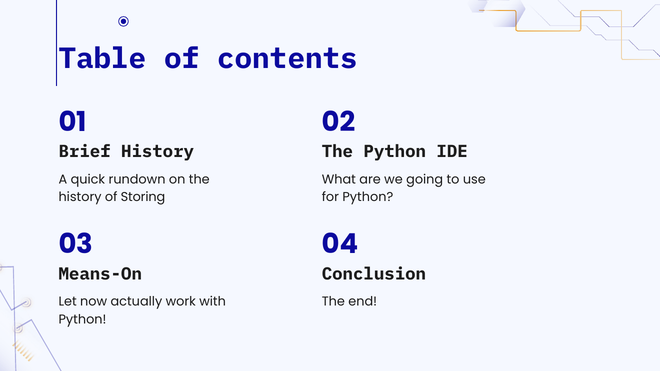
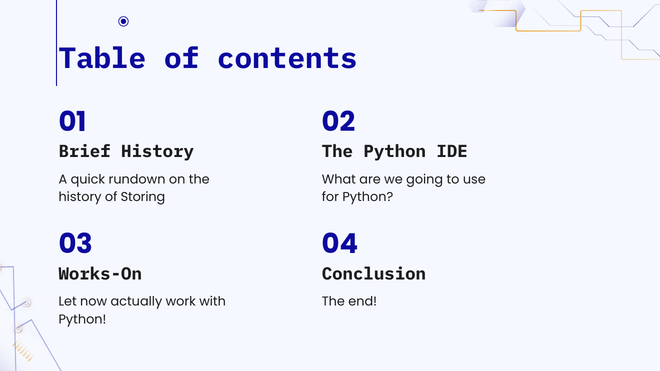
Means-On: Means-On -> Works-On
